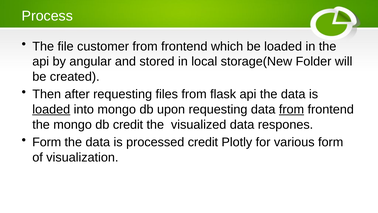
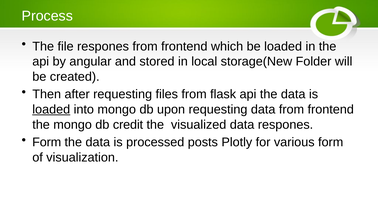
file customer: customer -> respones
from at (292, 109) underline: present -> none
processed credit: credit -> posts
